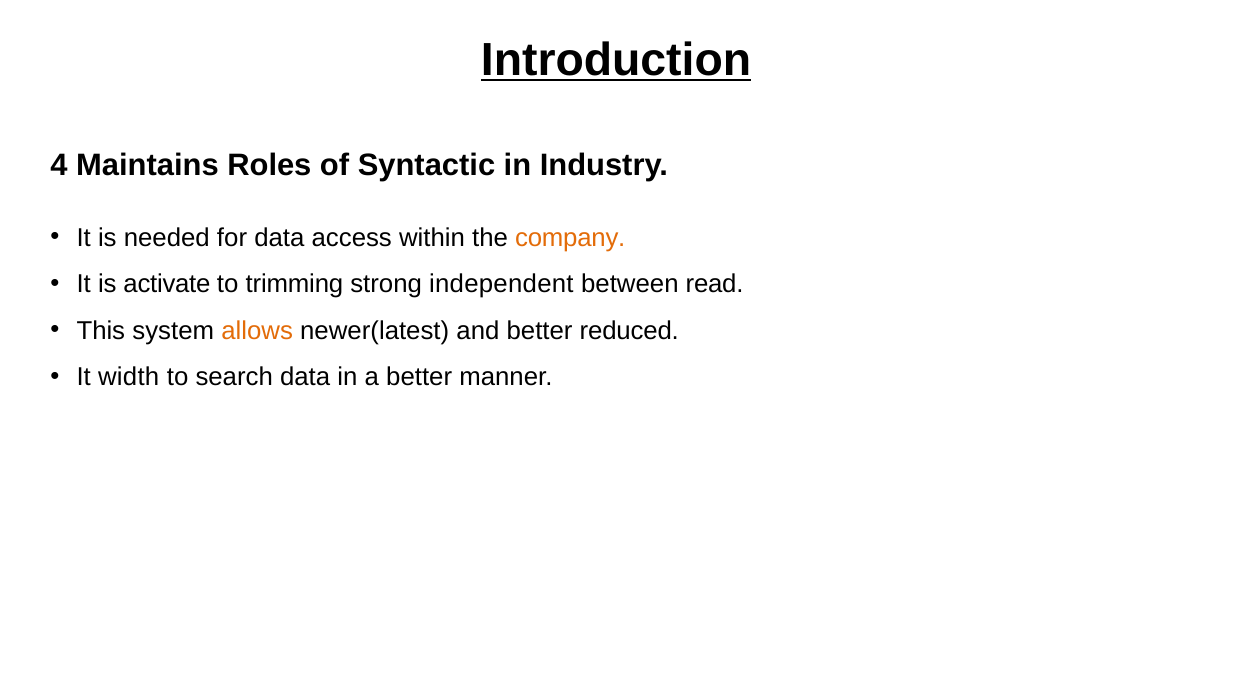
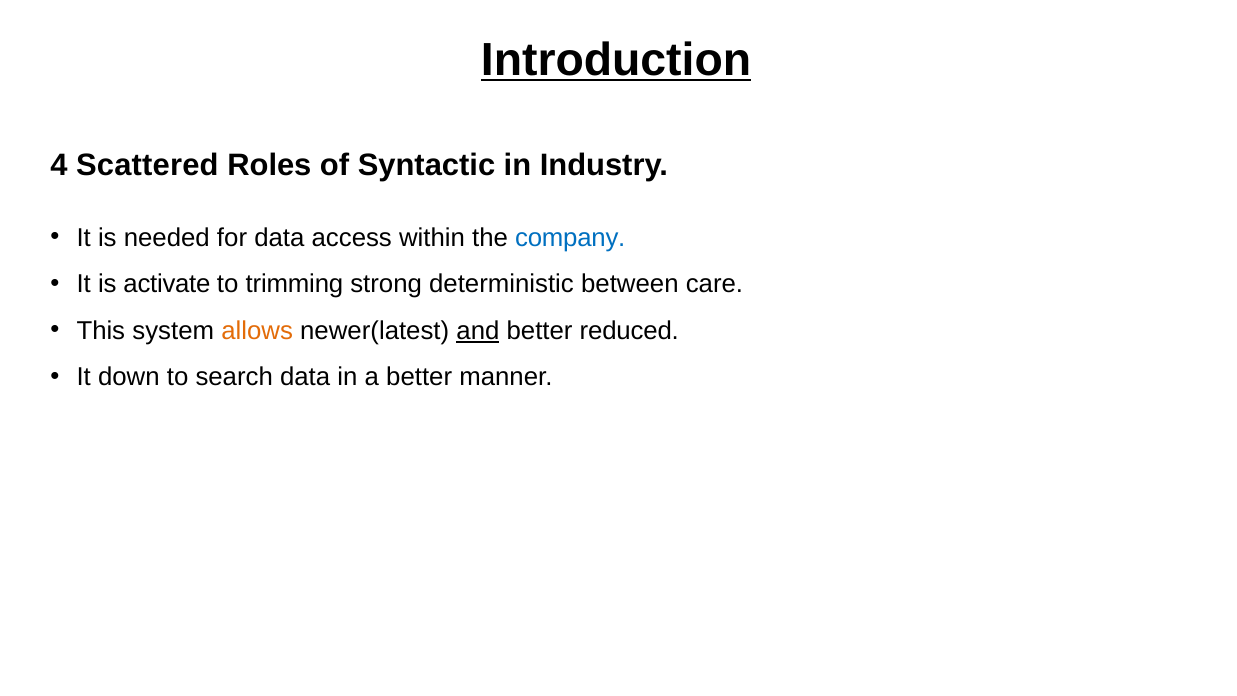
Maintains: Maintains -> Scattered
company colour: orange -> blue
independent: independent -> deterministic
read: read -> care
and underline: none -> present
width: width -> down
